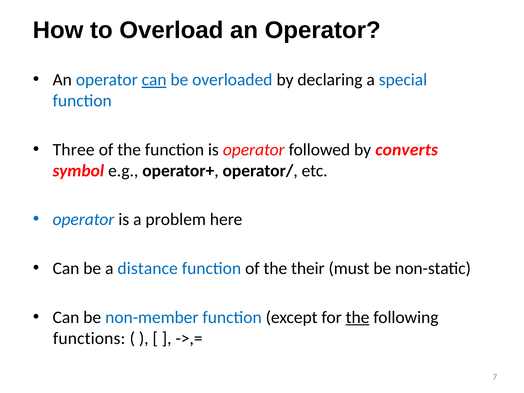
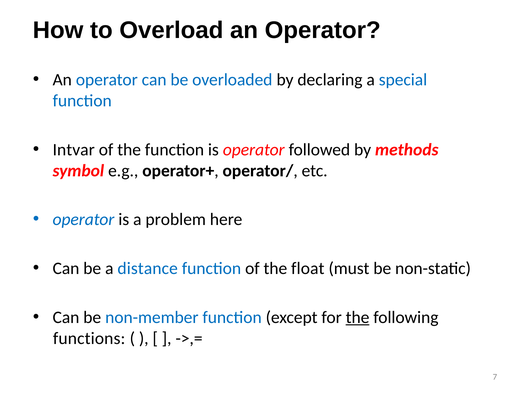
can at (154, 80) underline: present -> none
Three: Three -> Intvar
converts: converts -> methods
their: their -> float
